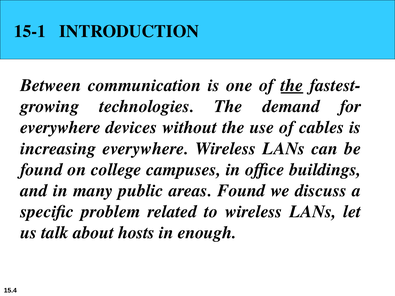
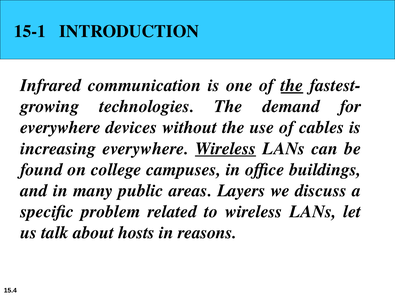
Between: Between -> Infrared
Wireless at (226, 149) underline: none -> present
areas Found: Found -> Layers
enough: enough -> reasons
